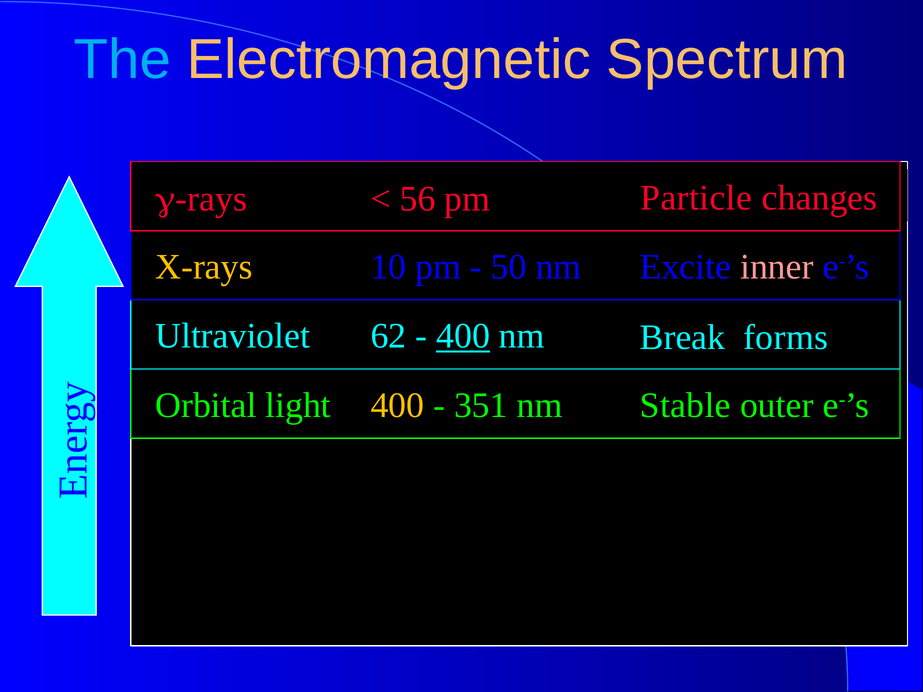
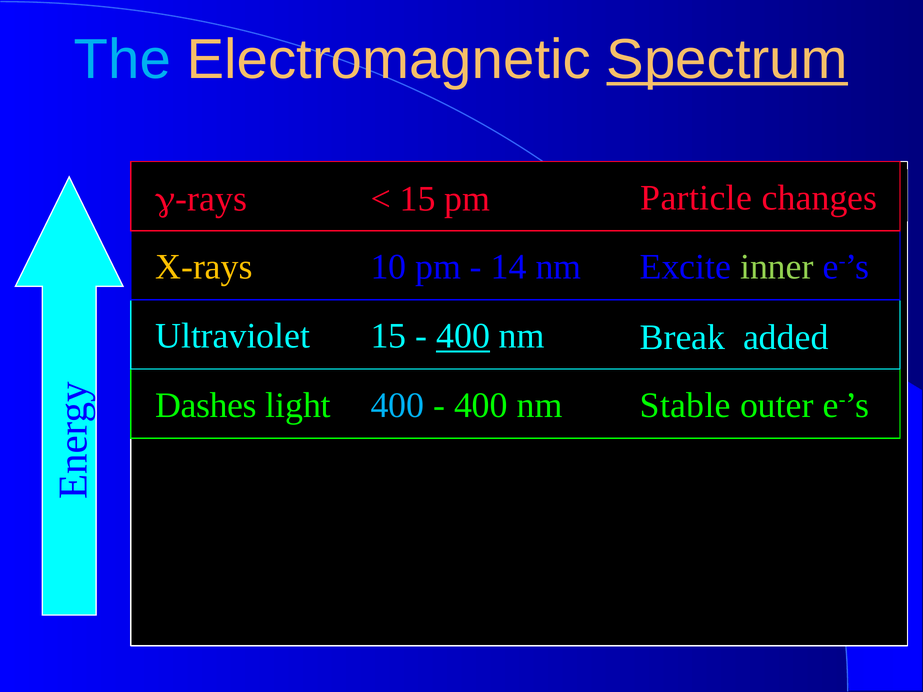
Spectrum underline: none -> present
56 at (418, 199): 56 -> 15
50: 50 -> 14
inner colour: pink -> light green
Ultraviolet 62: 62 -> 15
forms: forms -> added
Orbital: Orbital -> Dashes
400 at (397, 405) colour: yellow -> light blue
351 at (481, 405): 351 -> 400
